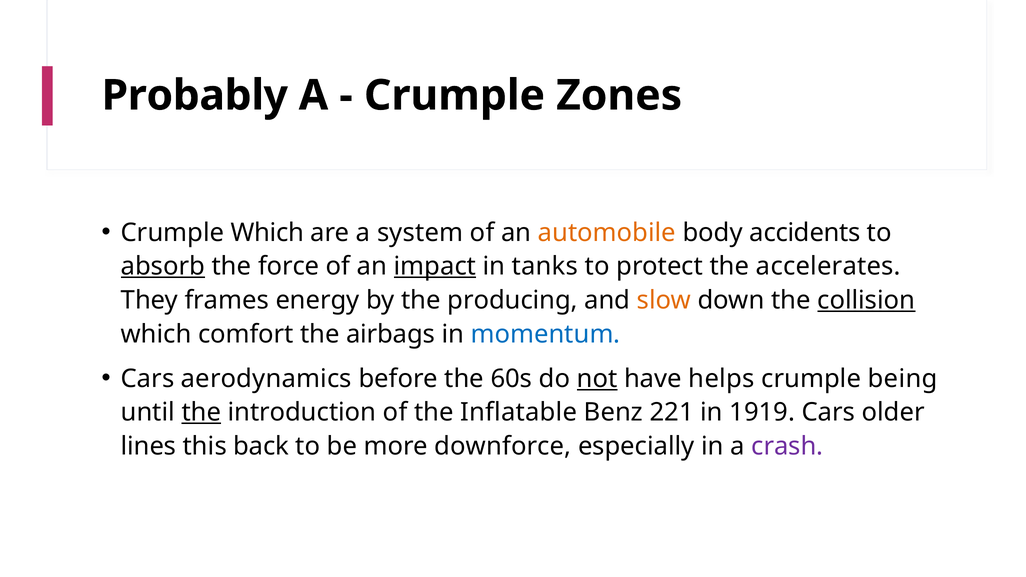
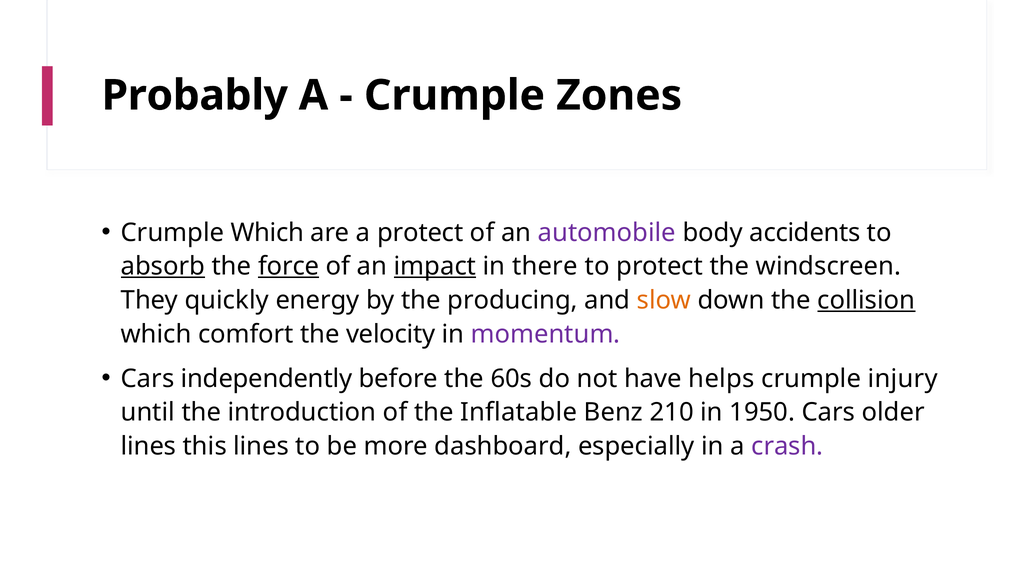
a system: system -> protect
automobile colour: orange -> purple
force underline: none -> present
tanks: tanks -> there
accelerates: accelerates -> windscreen
frames: frames -> quickly
airbags: airbags -> velocity
momentum colour: blue -> purple
aerodynamics: aerodynamics -> independently
not underline: present -> none
being: being -> injury
the at (201, 413) underline: present -> none
221: 221 -> 210
1919: 1919 -> 1950
this back: back -> lines
downforce: downforce -> dashboard
